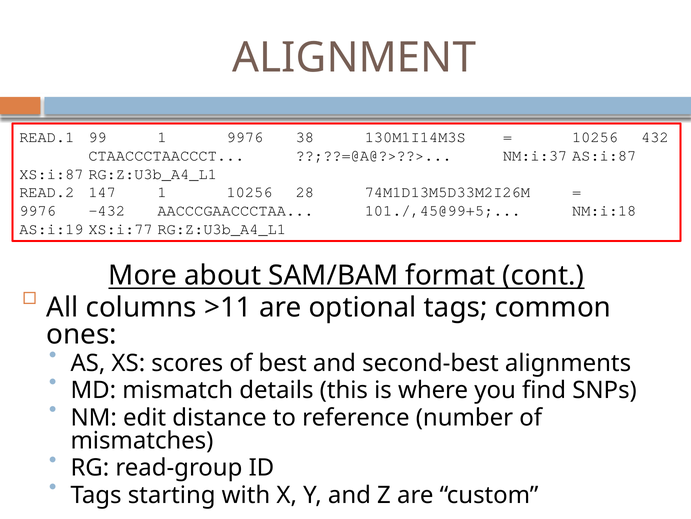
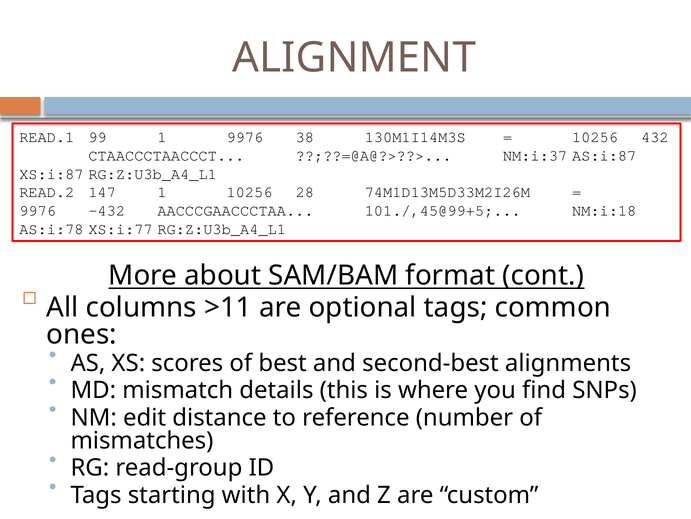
AS:i:19: AS:i:19 -> AS:i:78
